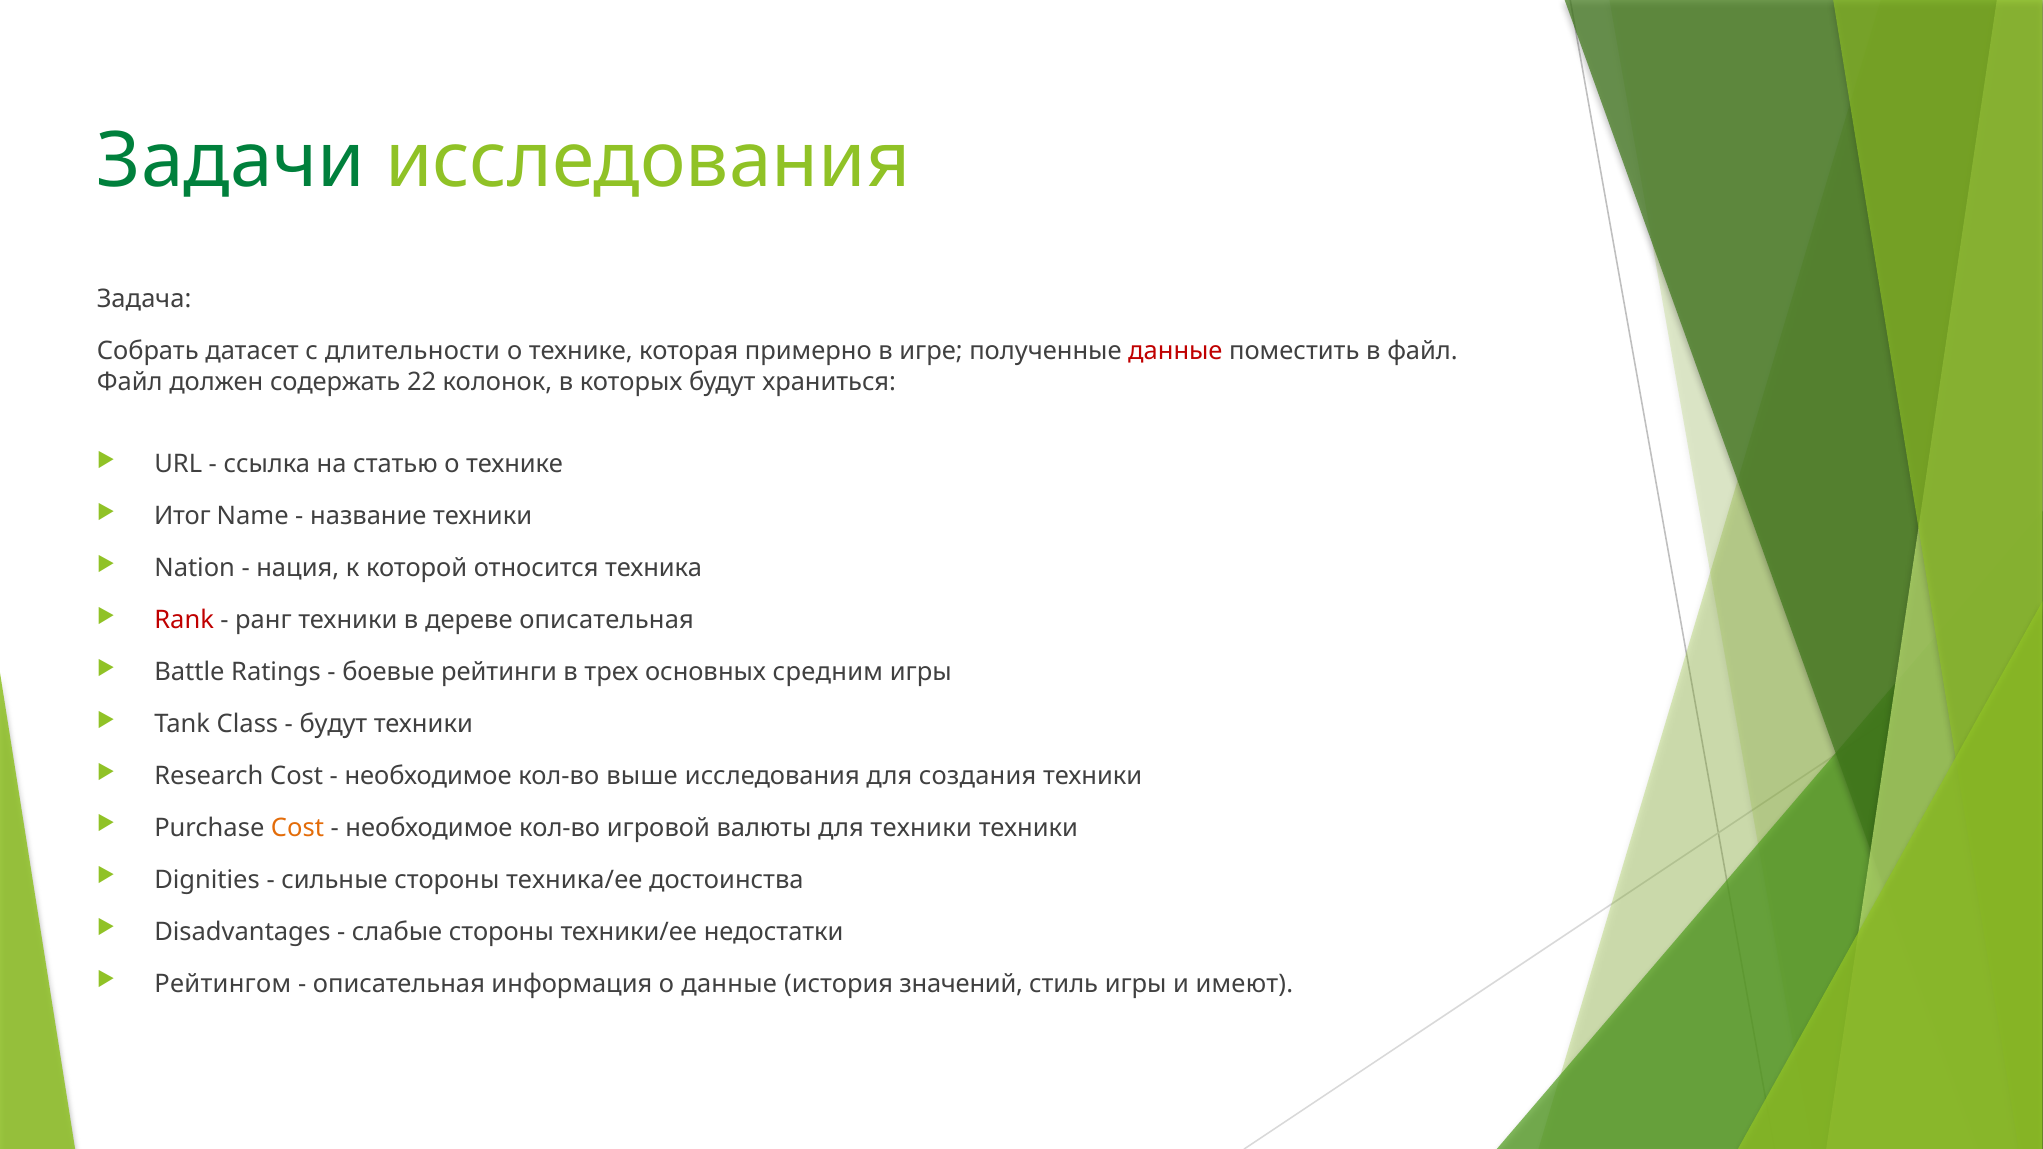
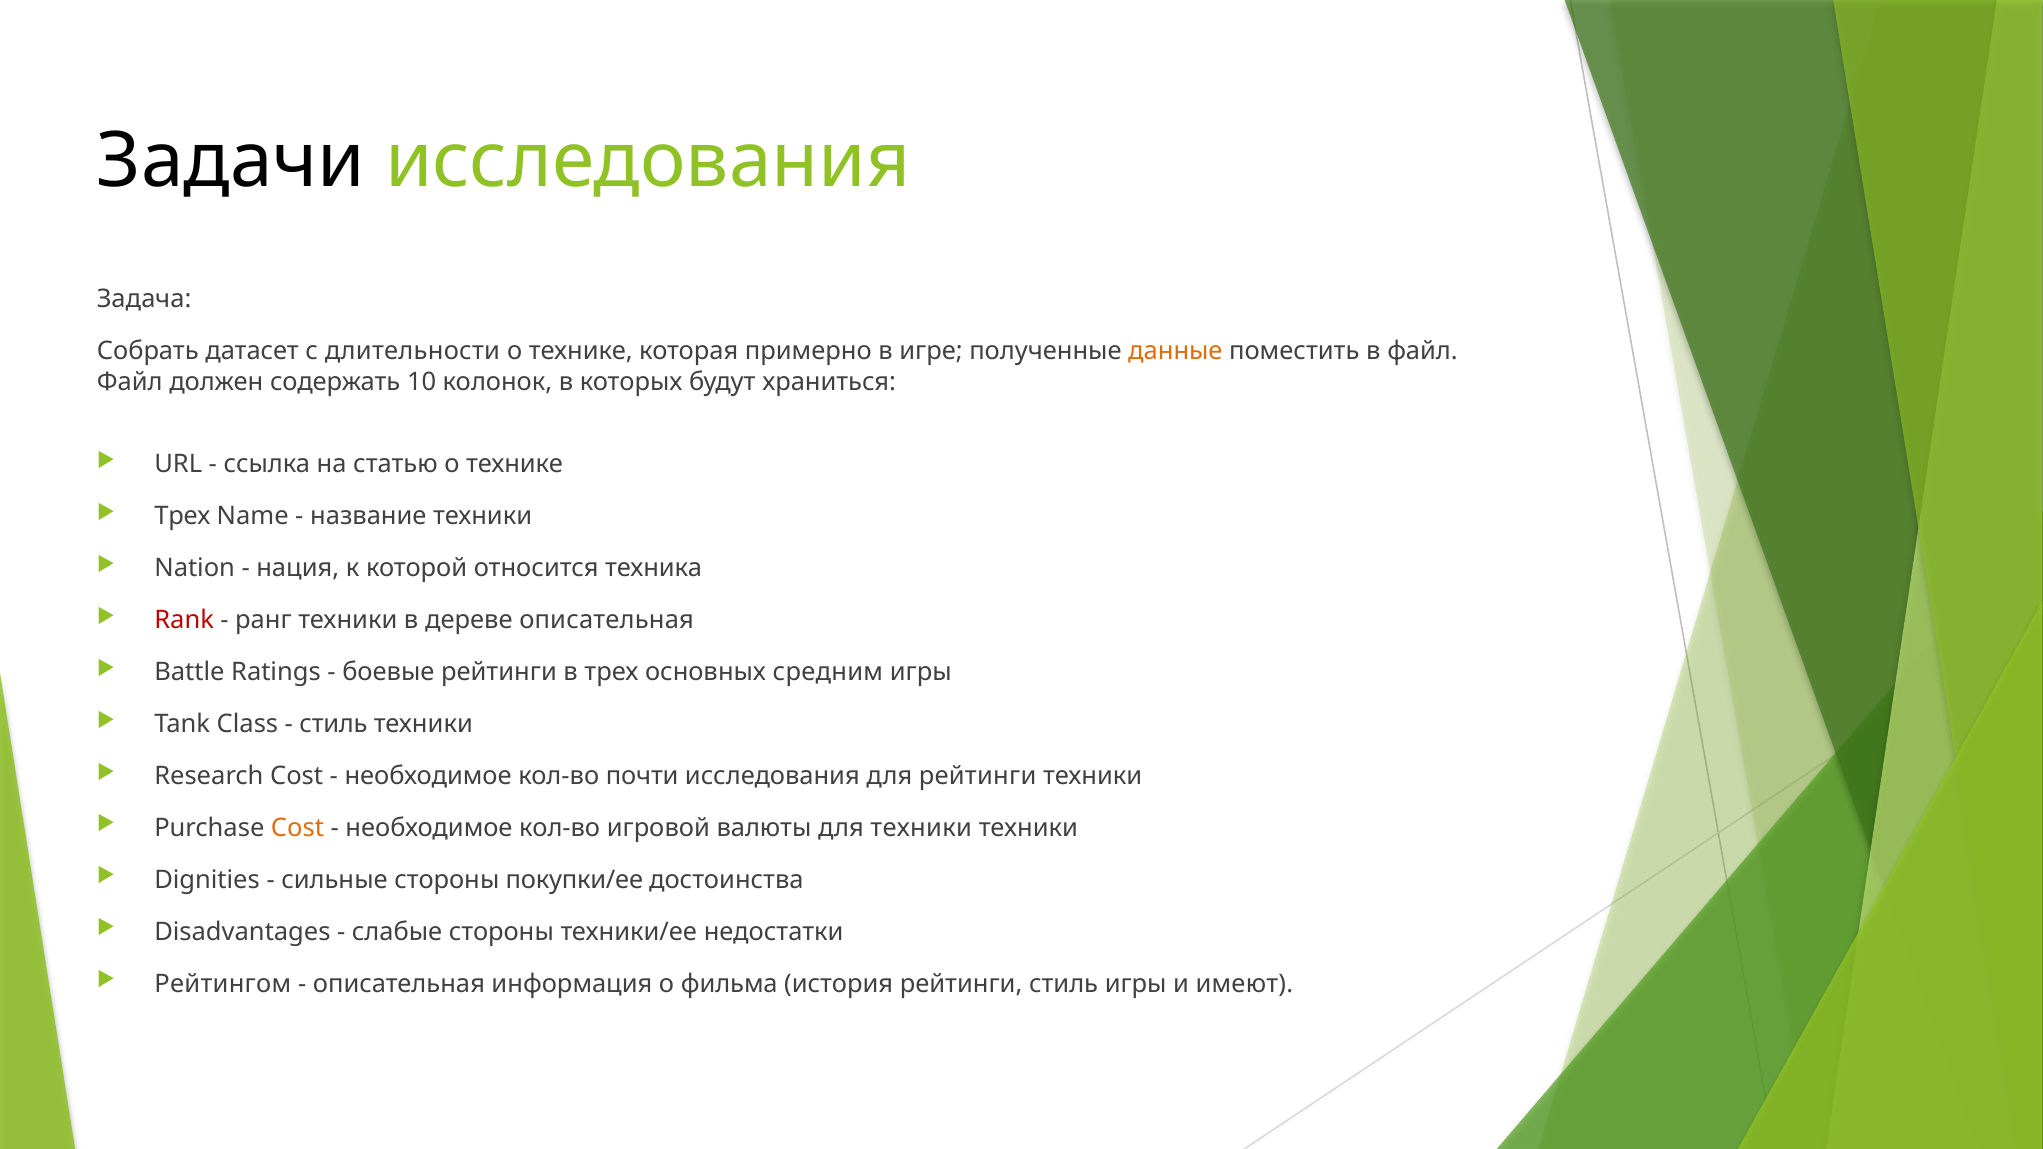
Задачи colour: green -> black
данные at (1175, 351) colour: red -> orange
22: 22 -> 10
Итог at (182, 516): Итог -> Трех
будут at (334, 724): будут -> стиль
выше: выше -> почти
для создания: создания -> рейтинги
техника/ее: техника/ее -> покупки/ее
о данные: данные -> фильма
история значений: значений -> рейтинги
